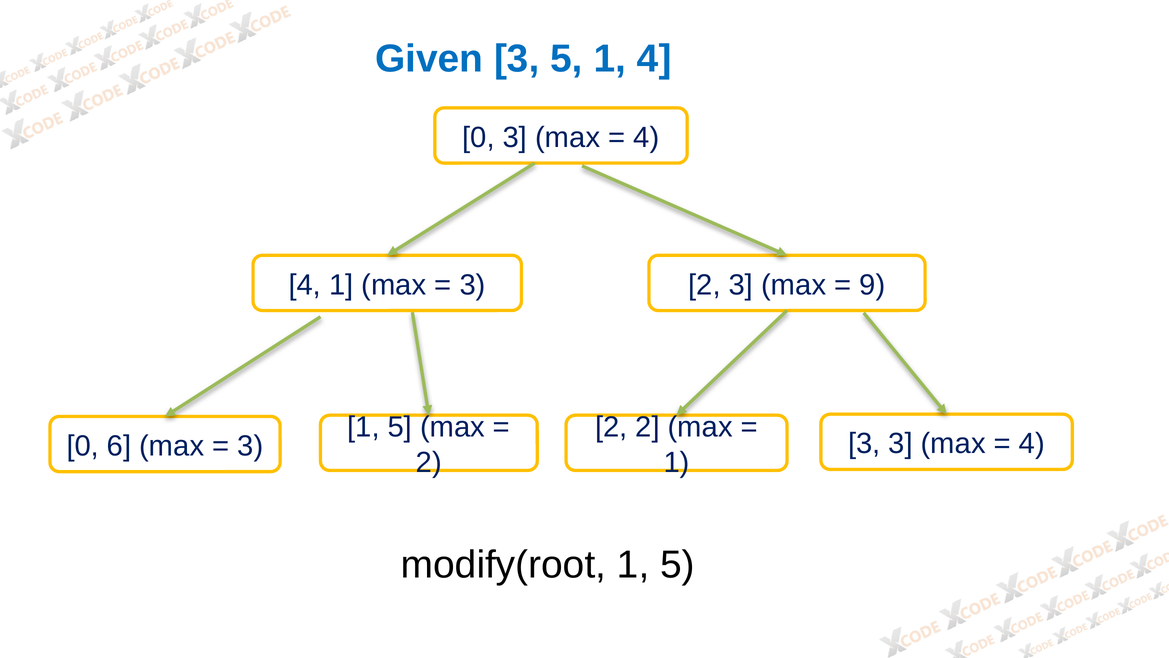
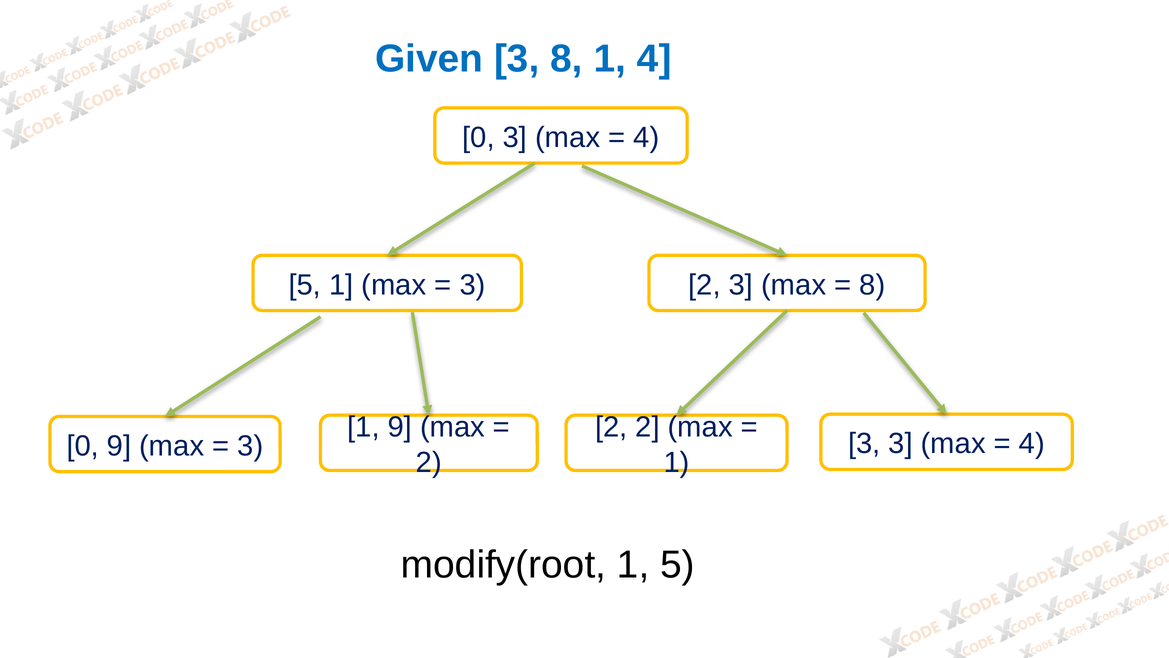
3 5: 5 -> 8
4 at (305, 285): 4 -> 5
9 at (872, 285): 9 -> 8
5 at (400, 427): 5 -> 9
0 6: 6 -> 9
